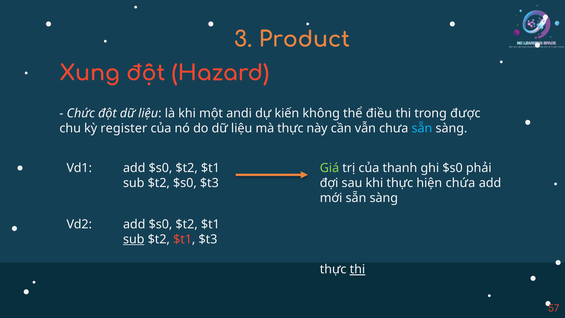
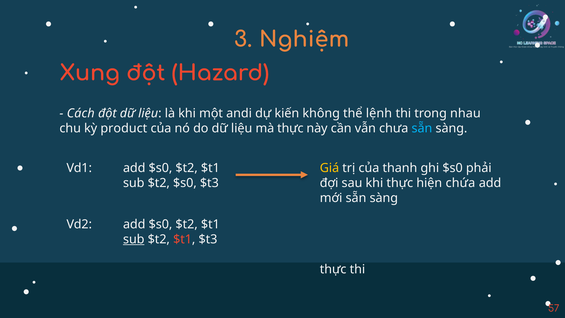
Product: Product -> Nghiệm
Chức: Chức -> Cách
điều: điều -> lệnh
được: được -> nhau
register: register -> product
Giá at (329, 168) colour: light green -> yellow
thi at (357, 269) underline: present -> none
